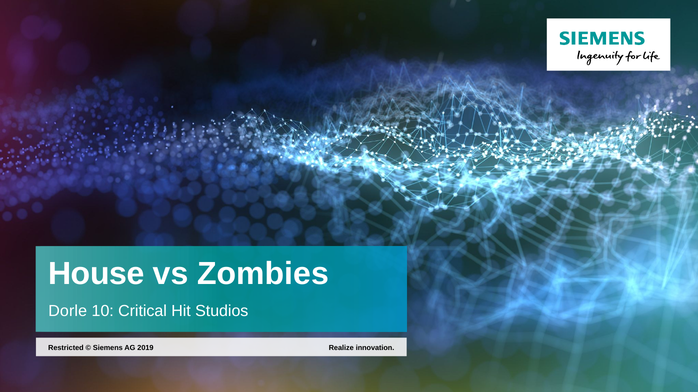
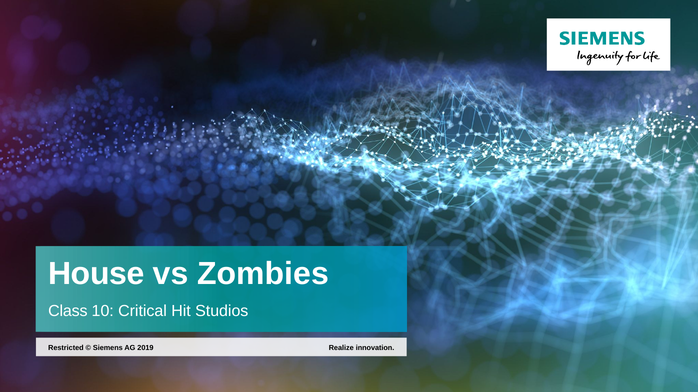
Dorle: Dorle -> Class
